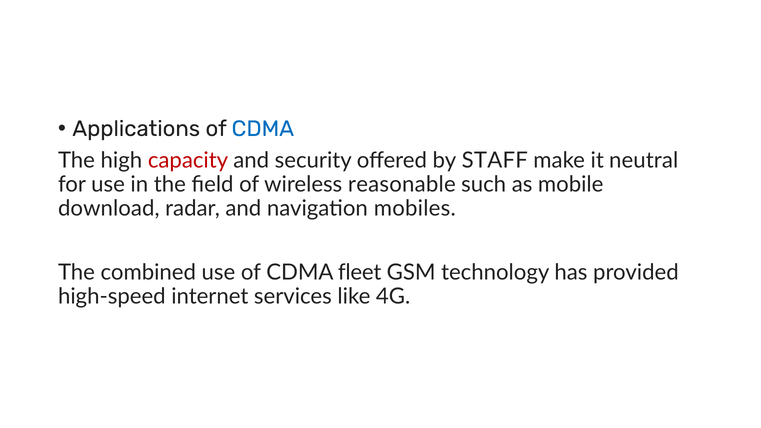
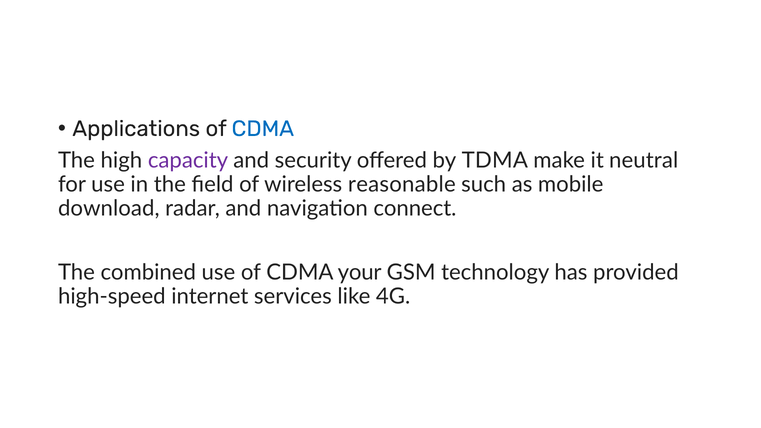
capacity colour: red -> purple
STAFF: STAFF -> TDMA
mobiles: mobiles -> connect
fleet: fleet -> your
